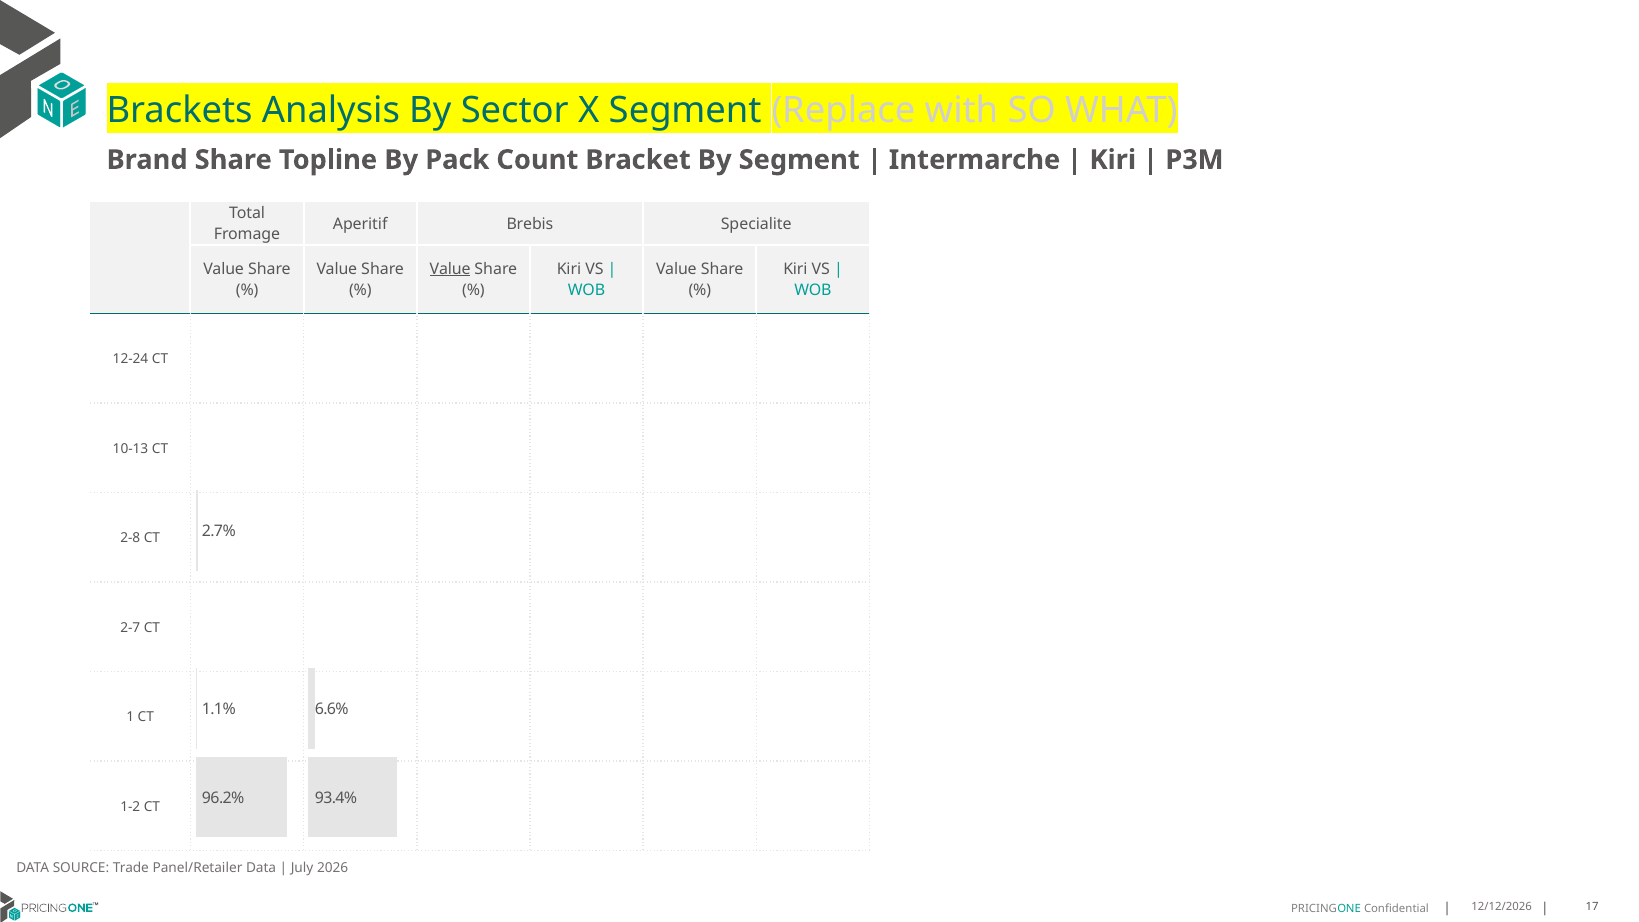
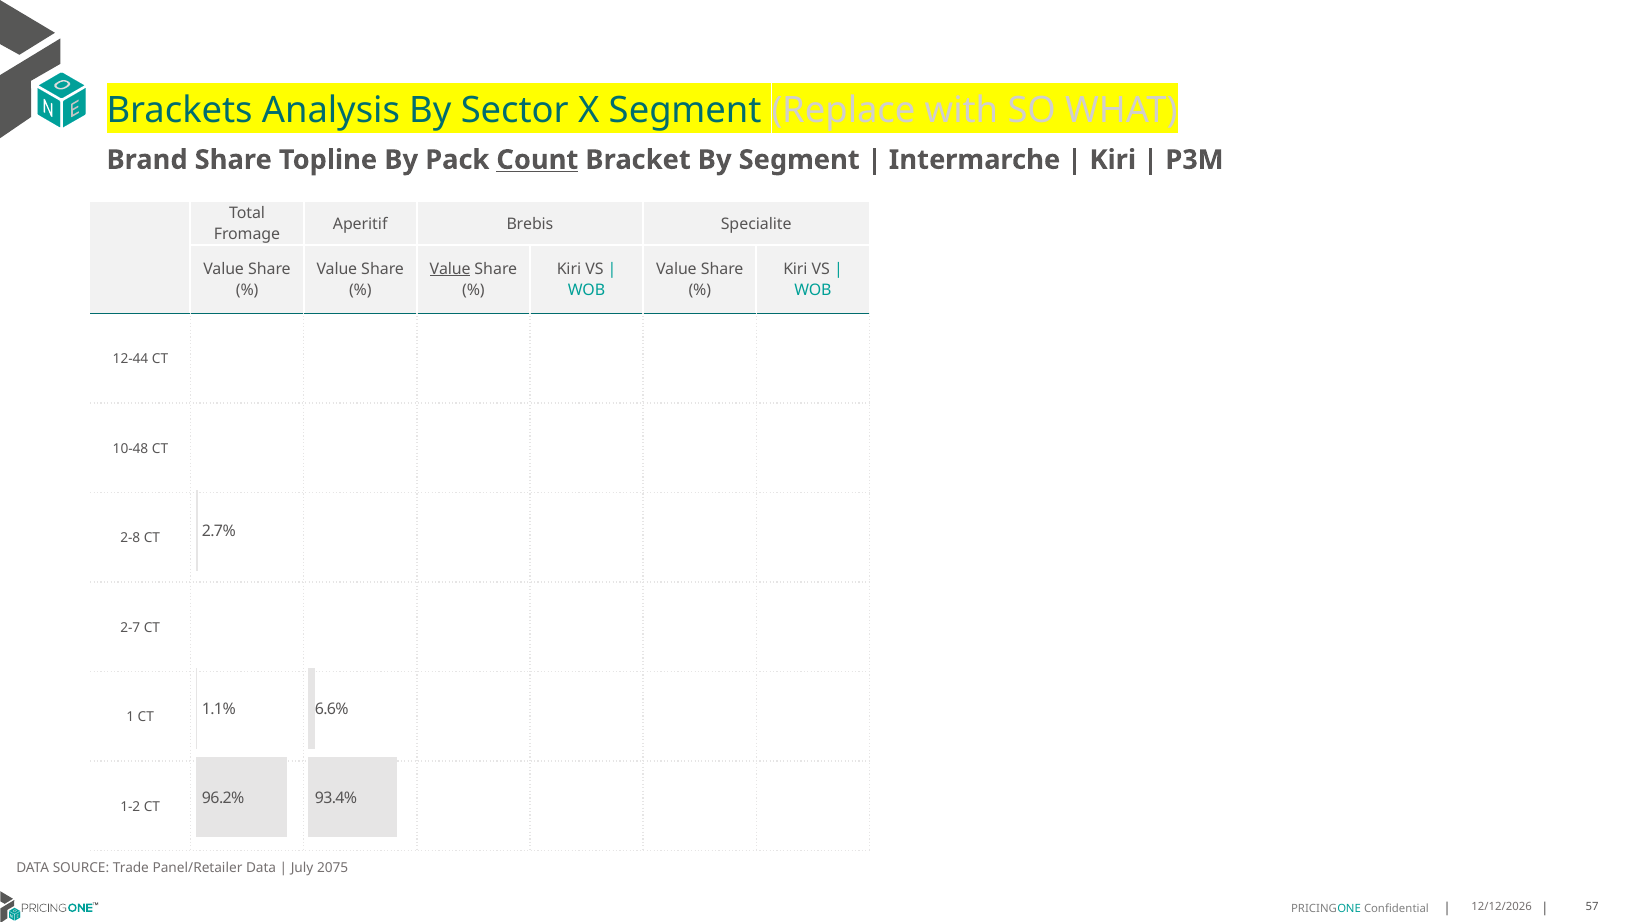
Count underline: none -> present
12-24: 12-24 -> 12-44
10-13: 10-13 -> 10-48
2026: 2026 -> 2075
17: 17 -> 57
